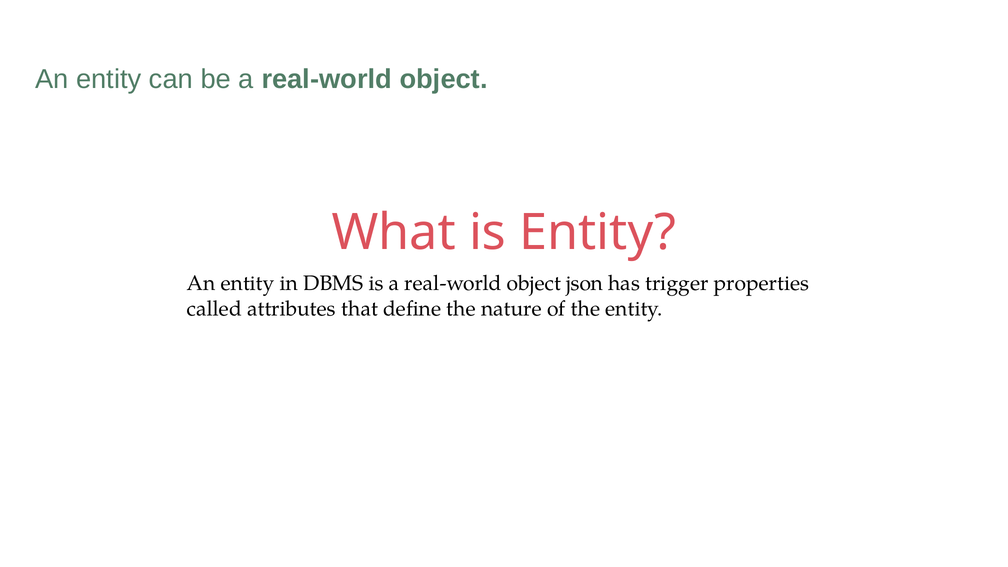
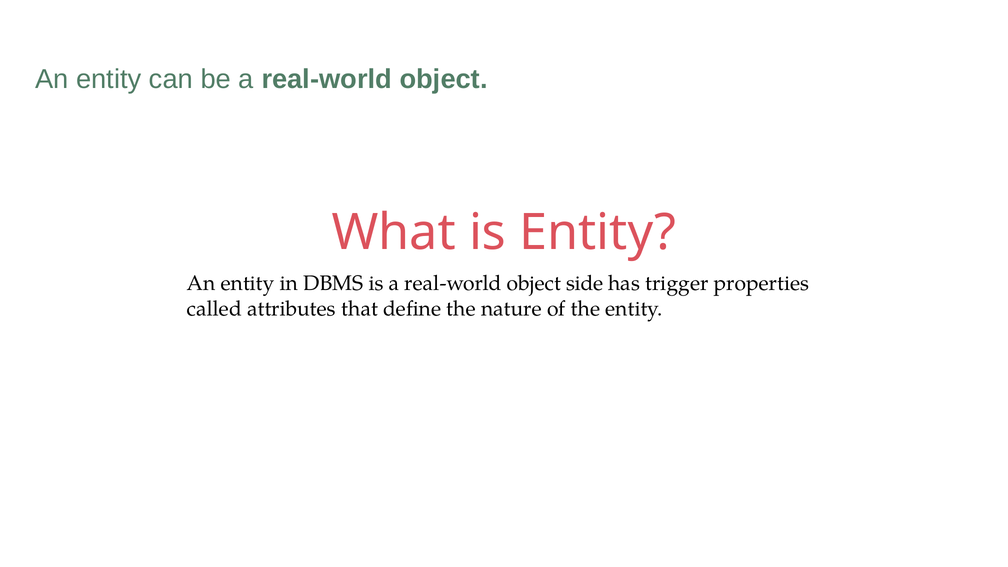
json: json -> side
